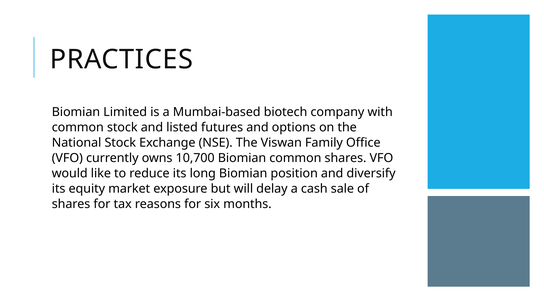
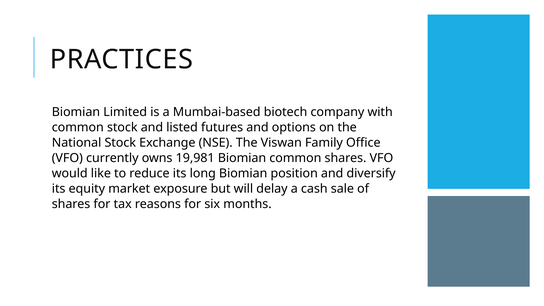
10,700: 10,700 -> 19,981
